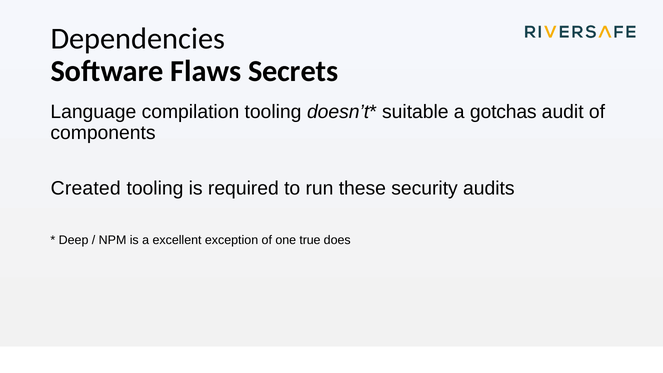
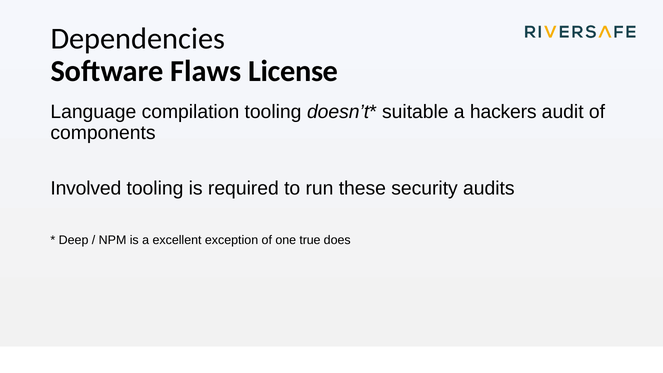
Secrets: Secrets -> License
gotchas: gotchas -> hackers
Created: Created -> Involved
